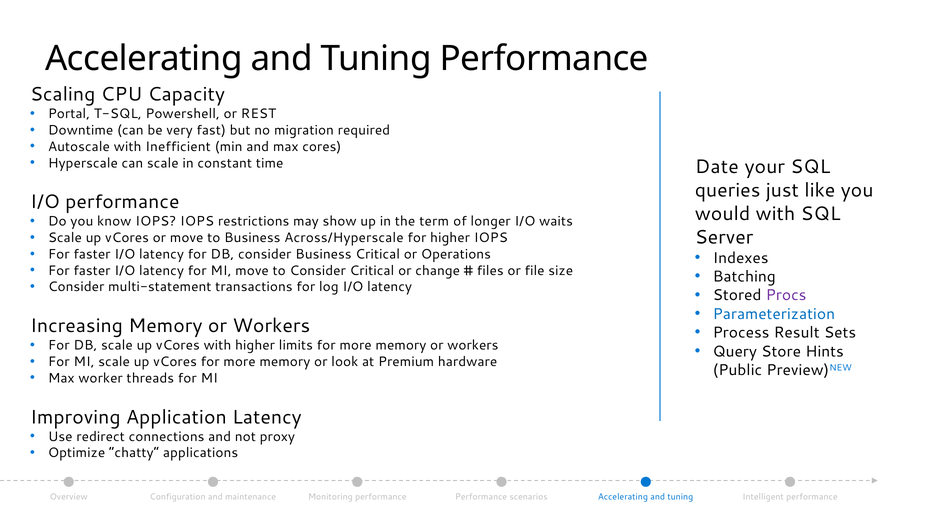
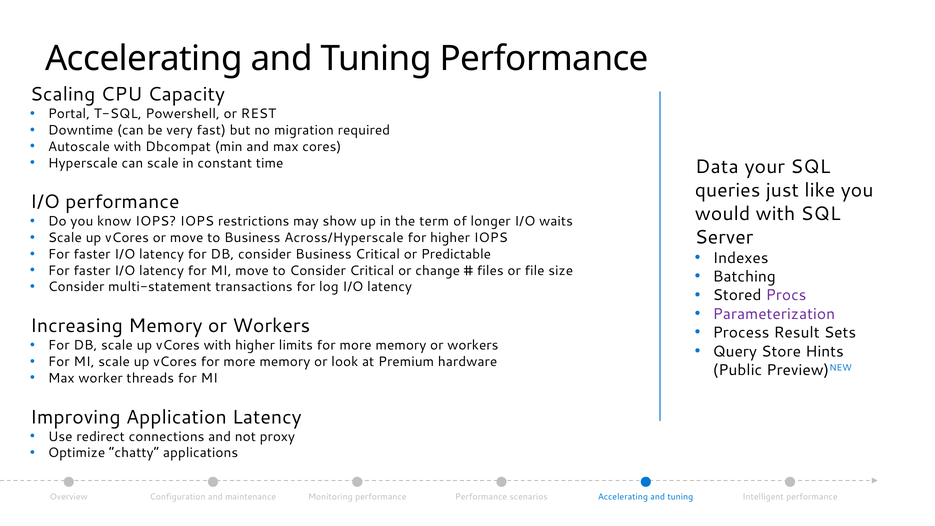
Inefficient: Inefficient -> Dbcompat
Date: Date -> Data
Operations: Operations -> Predictable
Parameterization colour: blue -> purple
